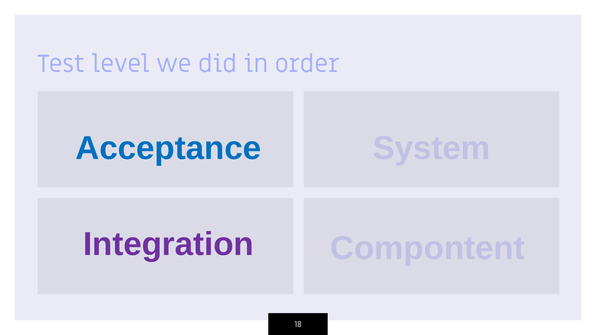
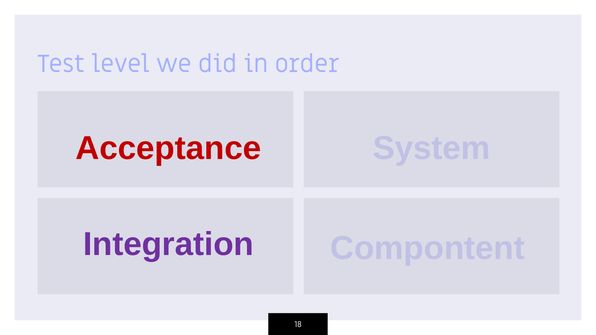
Acceptance colour: blue -> red
